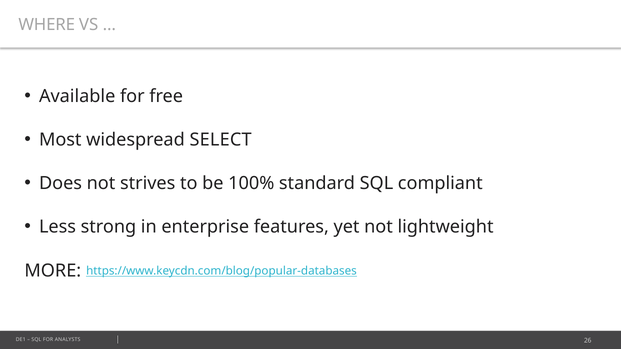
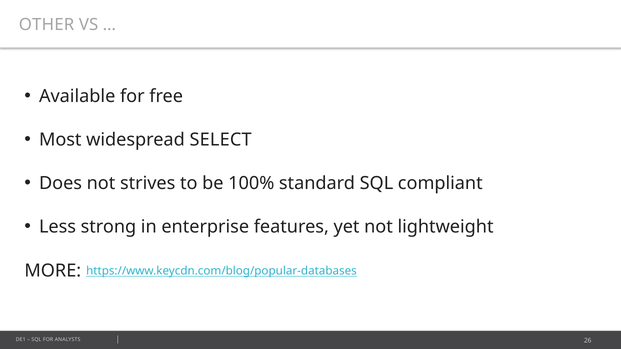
WHERE: WHERE -> OTHER
